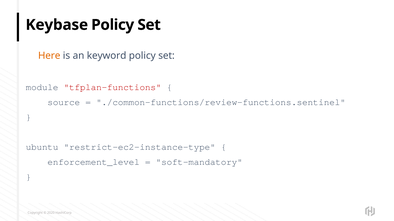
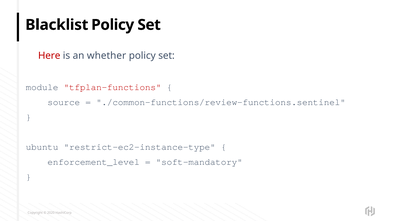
Keybase: Keybase -> Blacklist
Here colour: orange -> red
keyword: keyword -> whether
